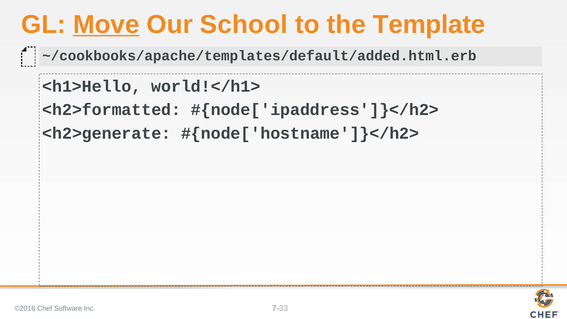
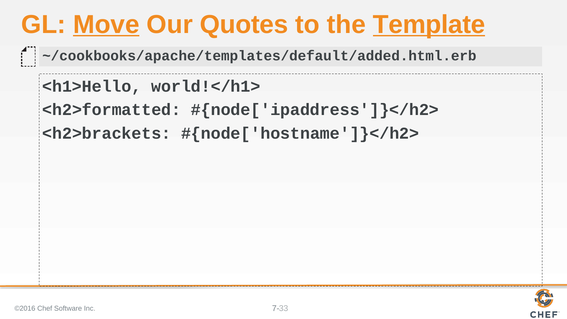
School: School -> Quotes
Template underline: none -> present
<h2>generate: <h2>generate -> <h2>brackets
